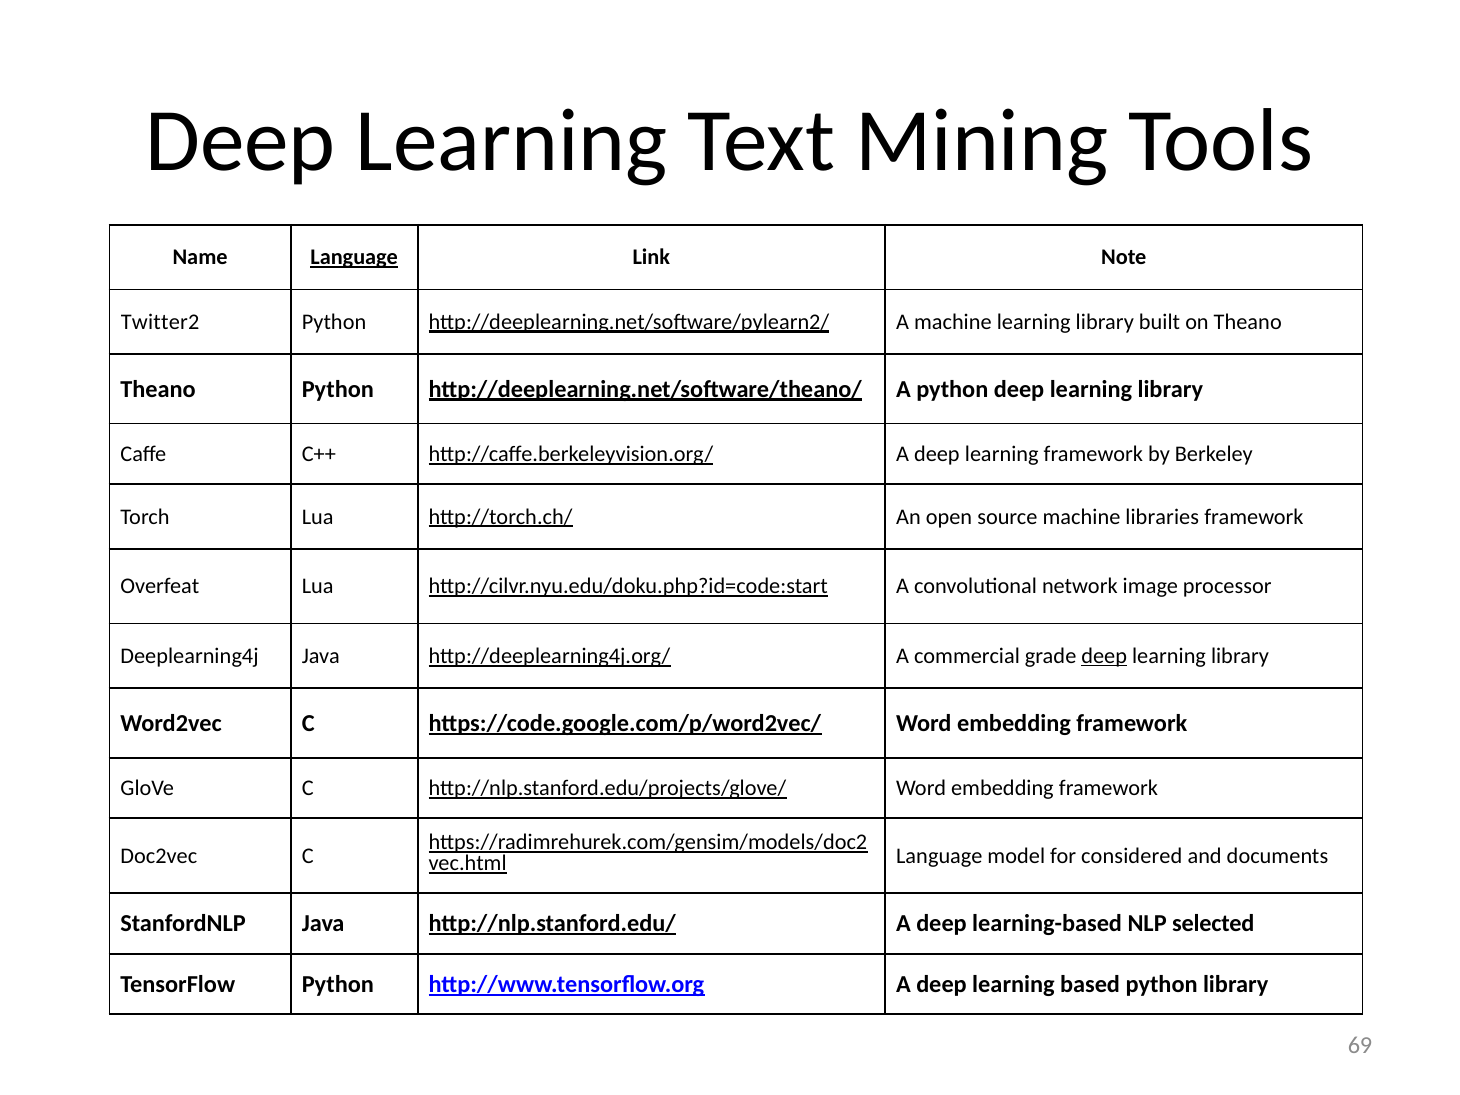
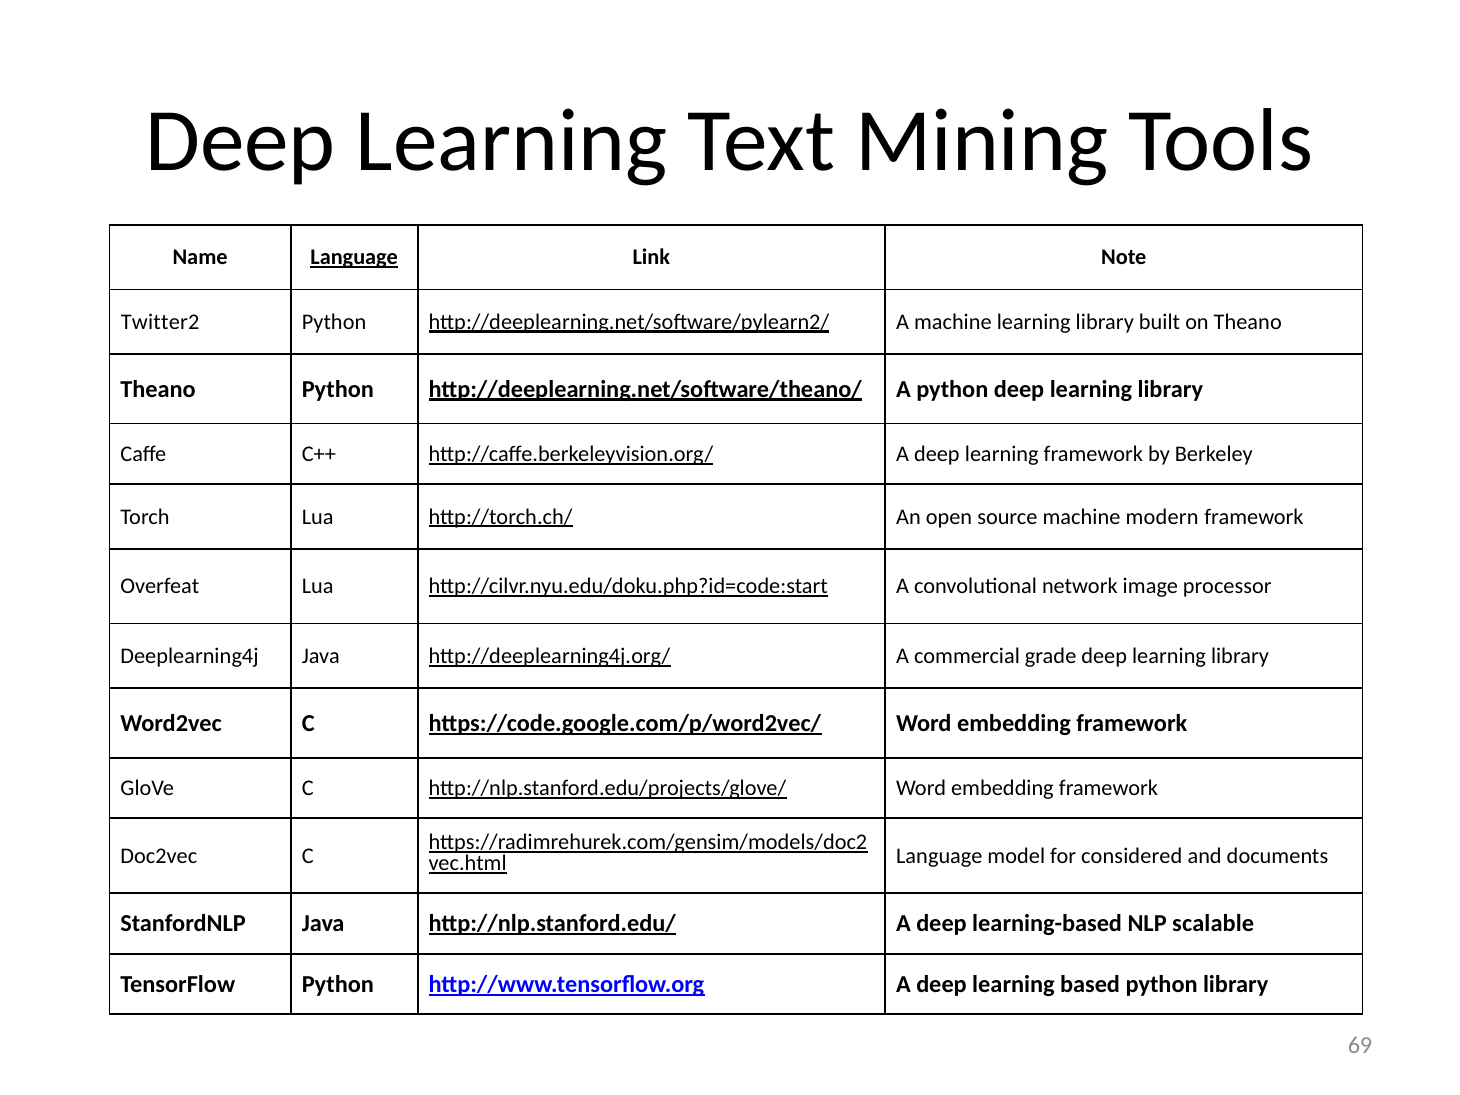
libraries: libraries -> modern
deep at (1104, 656) underline: present -> none
selected: selected -> scalable
